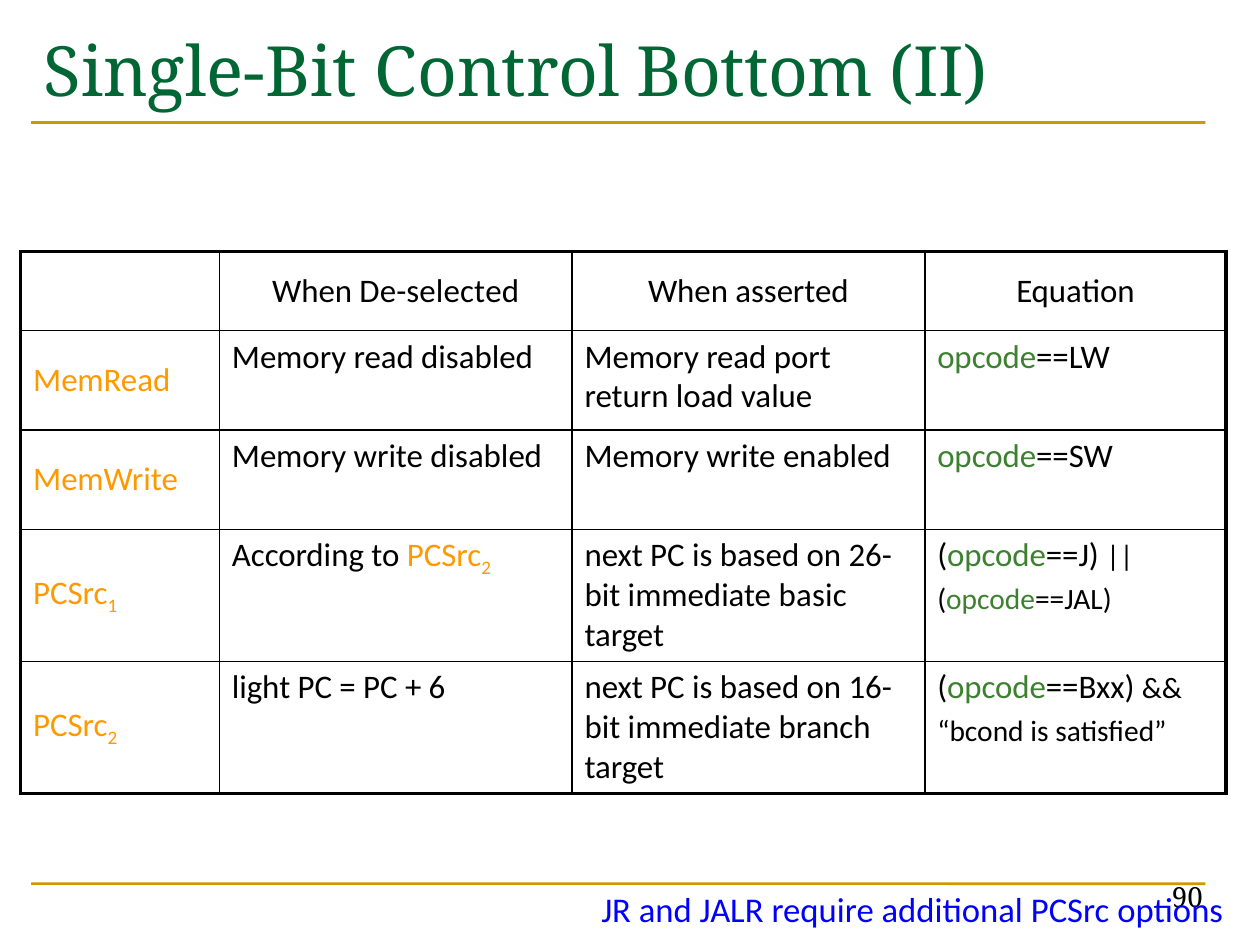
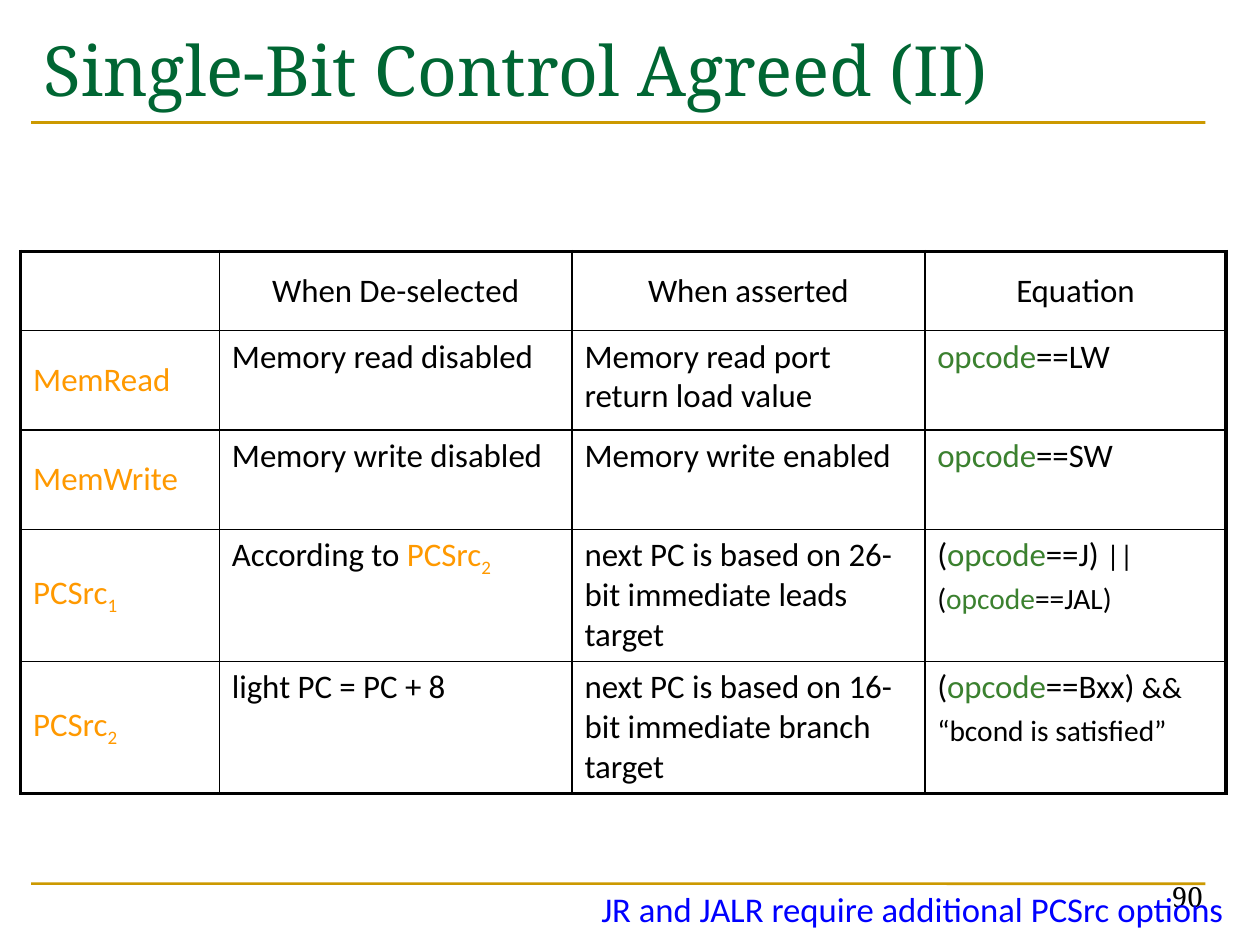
Bottom: Bottom -> Agreed
basic: basic -> leads
6: 6 -> 8
